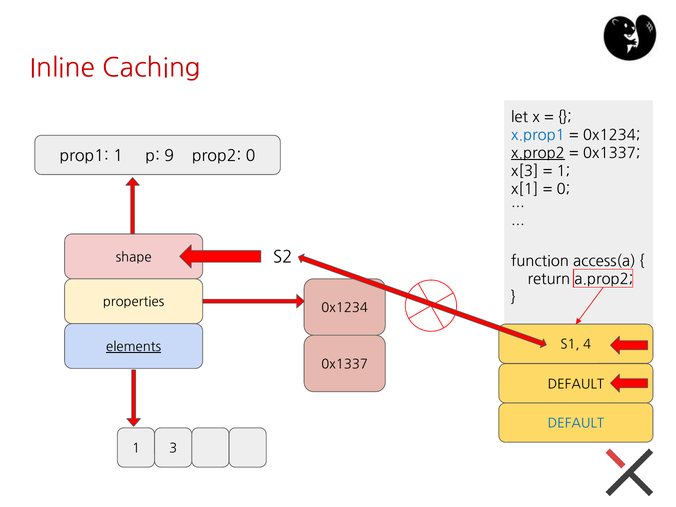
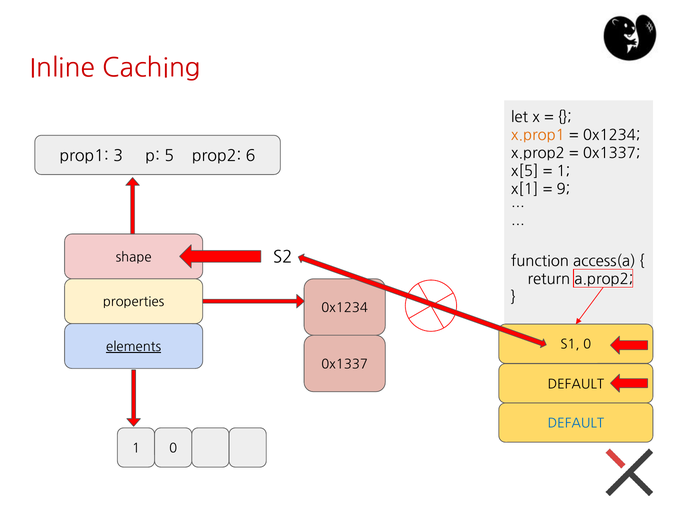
x.prop1 colour: blue -> orange
x.prop2 underline: present -> none
prop1 1: 1 -> 3
9: 9 -> 5
prop2 0: 0 -> 6
x[3: x[3 -> x[5
0 at (563, 189): 0 -> 9
S1 4: 4 -> 0
1 3: 3 -> 0
